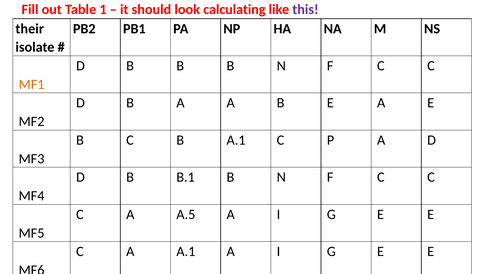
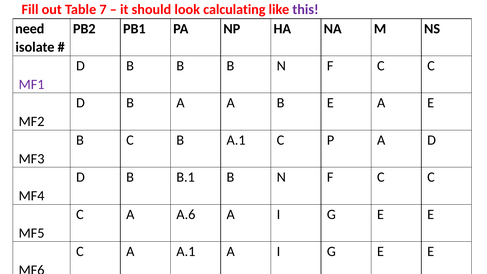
1: 1 -> 7
their: their -> need
MF1 colour: orange -> purple
A.5: A.5 -> A.6
